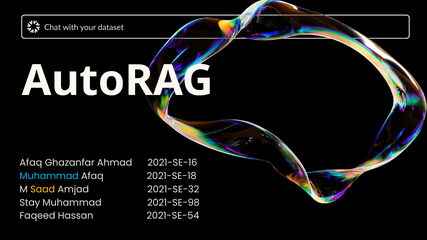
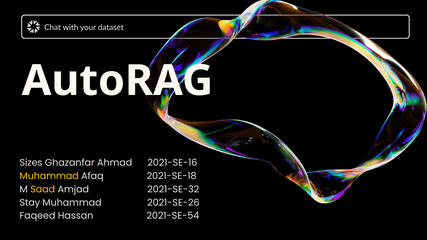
Afaq at (31, 163): Afaq -> Sizes
Muhammad at (49, 176) colour: light blue -> yellow
2021-SE-98: 2021-SE-98 -> 2021-SE-26
